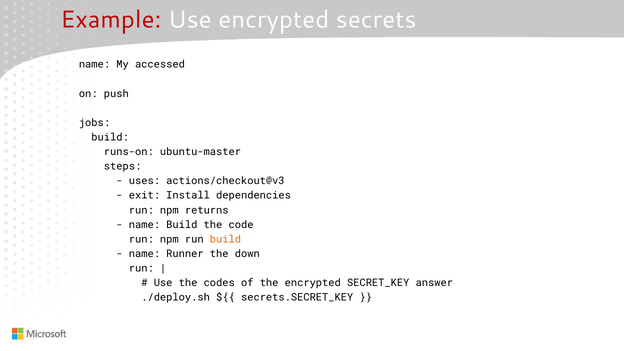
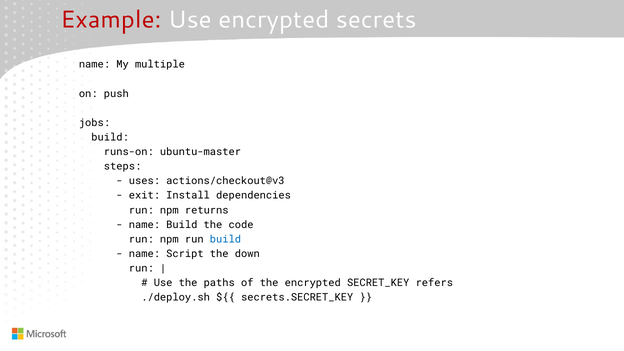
accessed: accessed -> multiple
build at (225, 239) colour: orange -> blue
Runner: Runner -> Script
codes: codes -> paths
answer: answer -> refers
